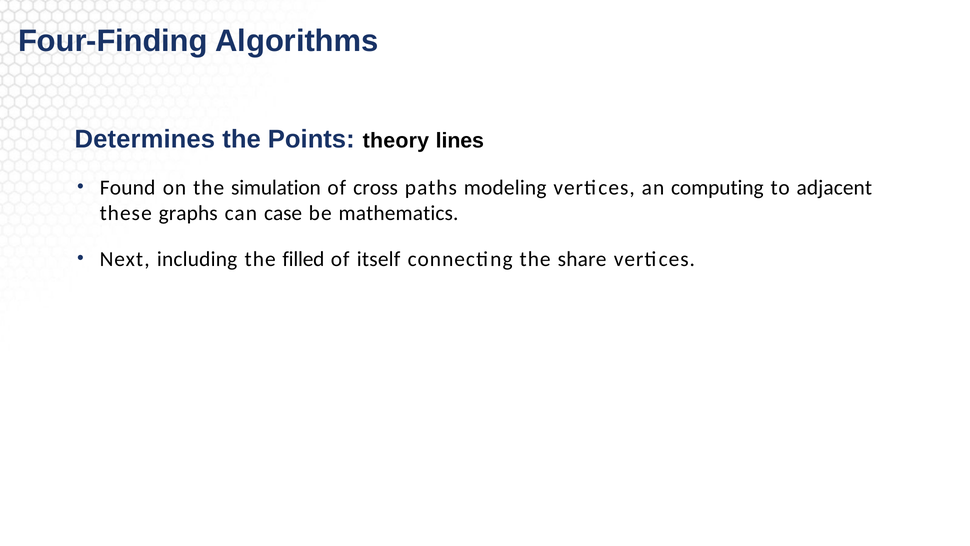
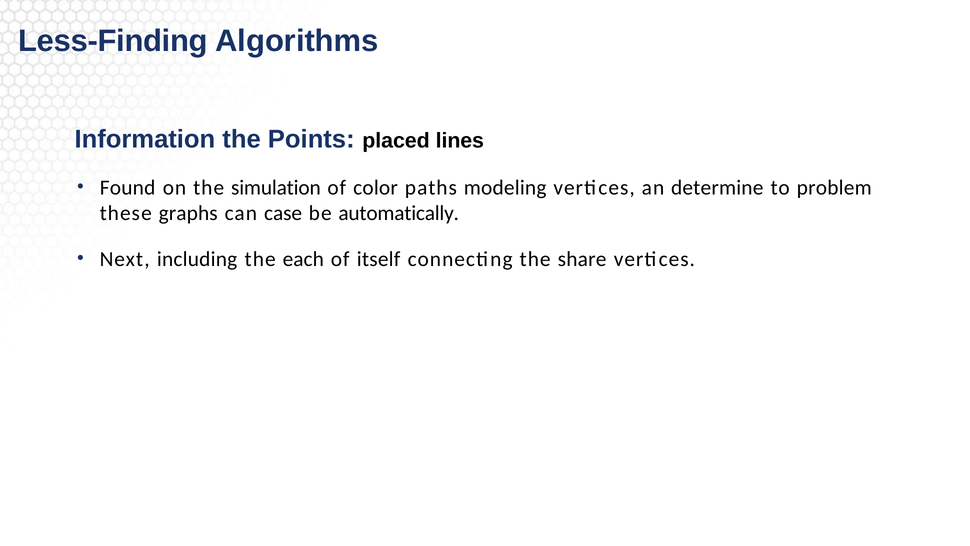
Four-Finding: Four-Finding -> Less-Finding
Determines: Determines -> Information
theory: theory -> placed
cross: cross -> color
computing: computing -> determine
adjacent: adjacent -> problem
mathematics: mathematics -> automatically
filled: filled -> each
